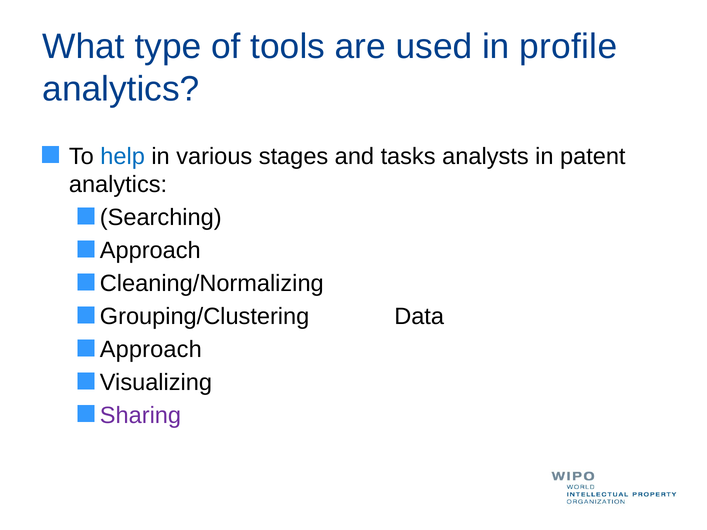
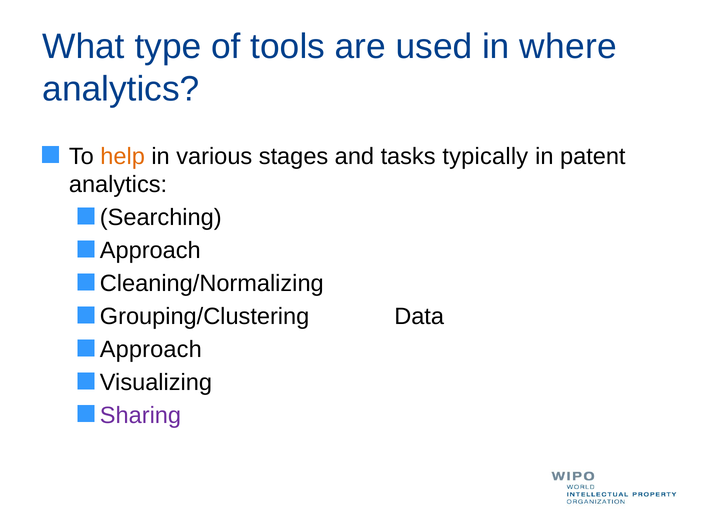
profile: profile -> where
help colour: blue -> orange
analysts: analysts -> typically
